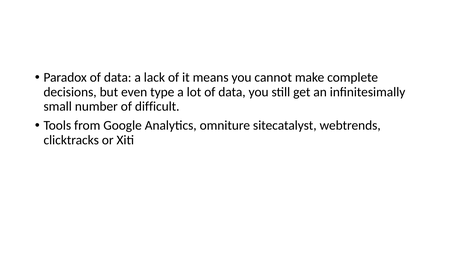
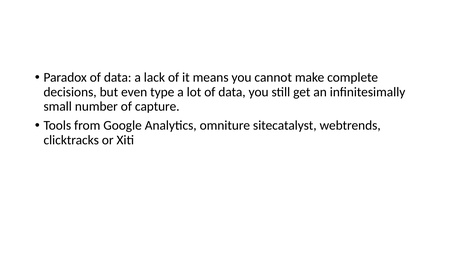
difficult: difficult -> capture
